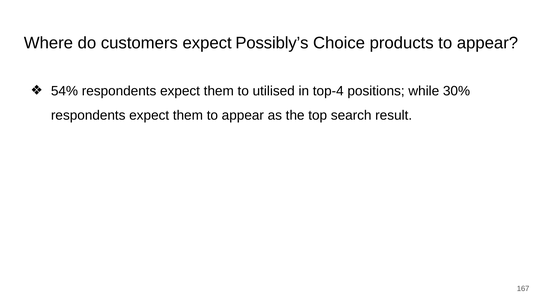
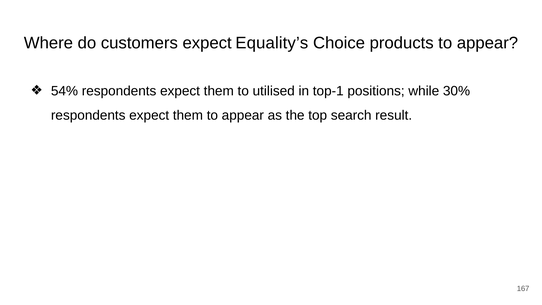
Possibly’s: Possibly’s -> Equality’s
top-4: top-4 -> top-1
